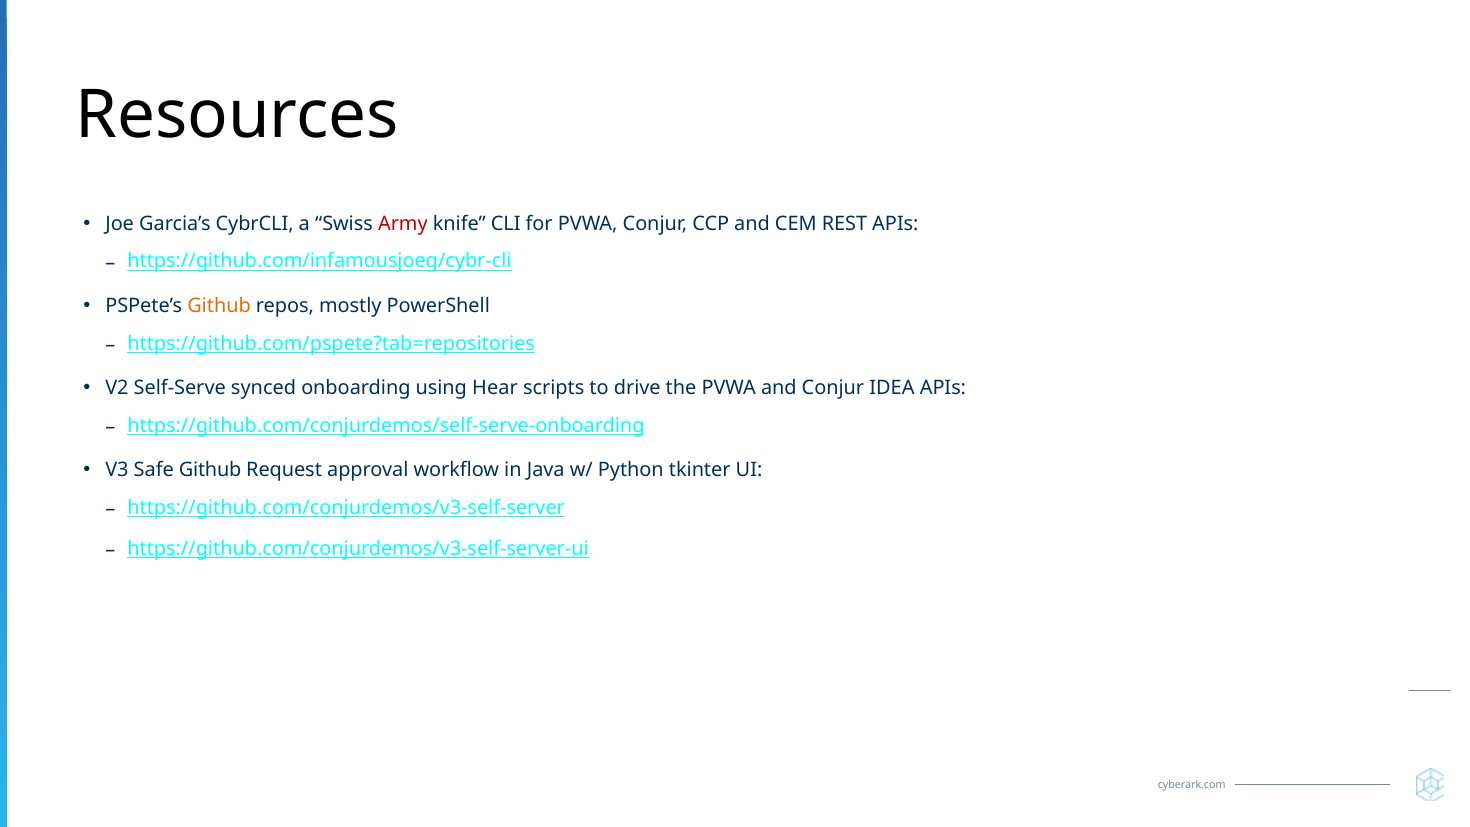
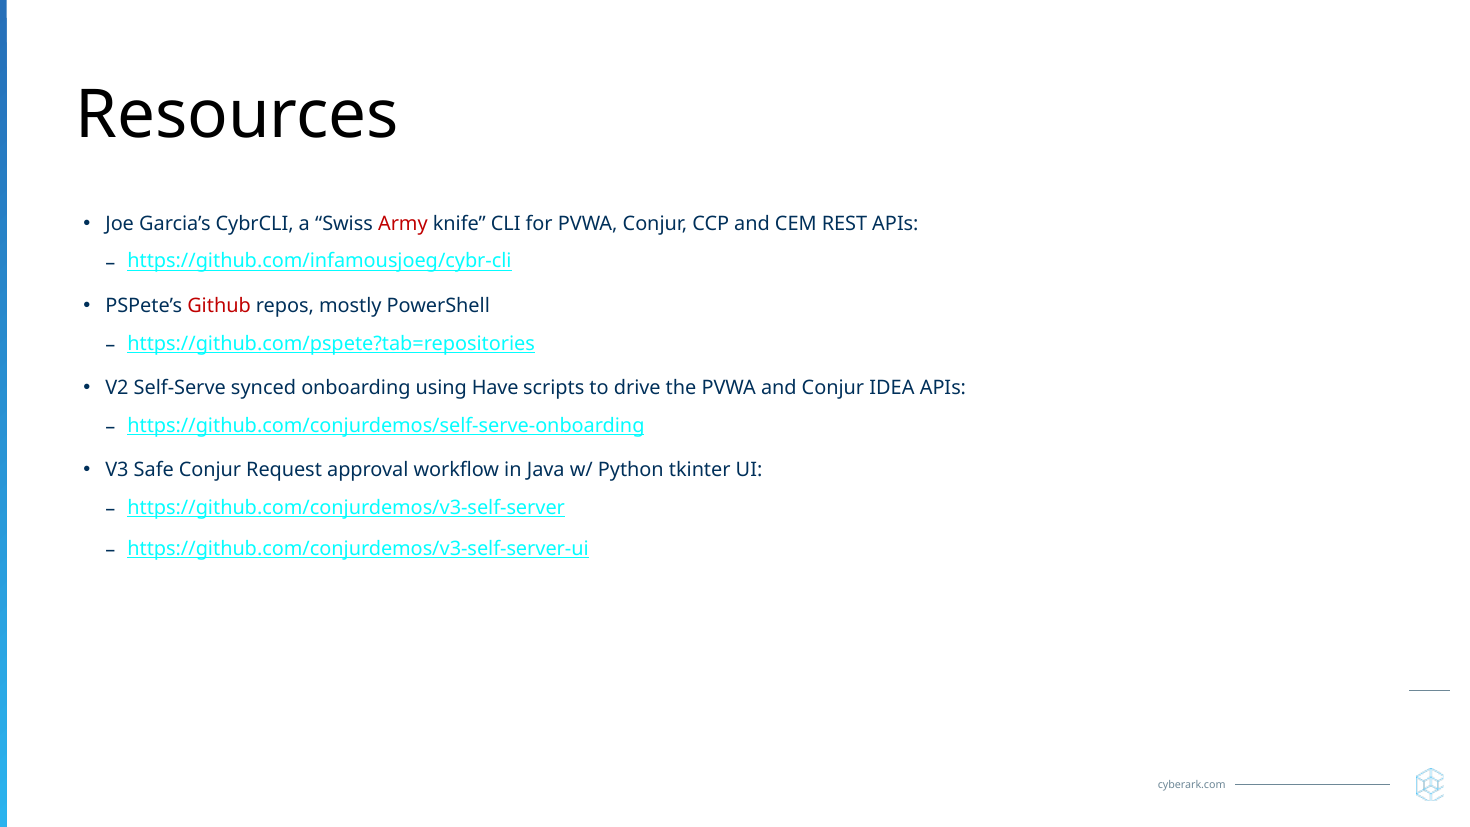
Github at (219, 306) colour: orange -> red
Hear: Hear -> Have
Safe Github: Github -> Conjur
